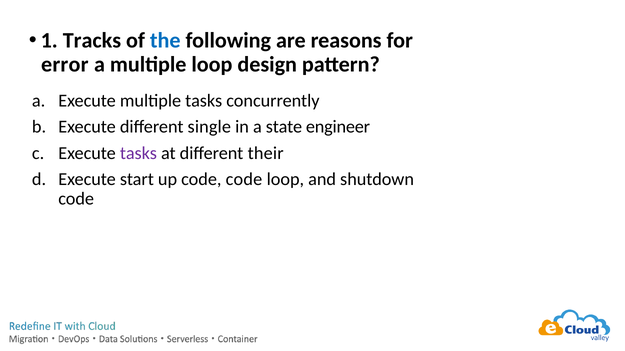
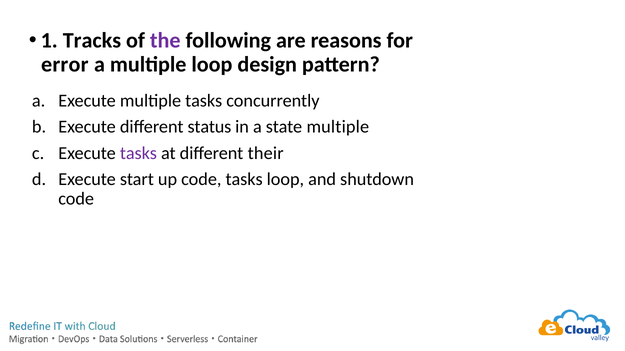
the colour: blue -> purple
single: single -> status
state engineer: engineer -> multiple
code code: code -> tasks
